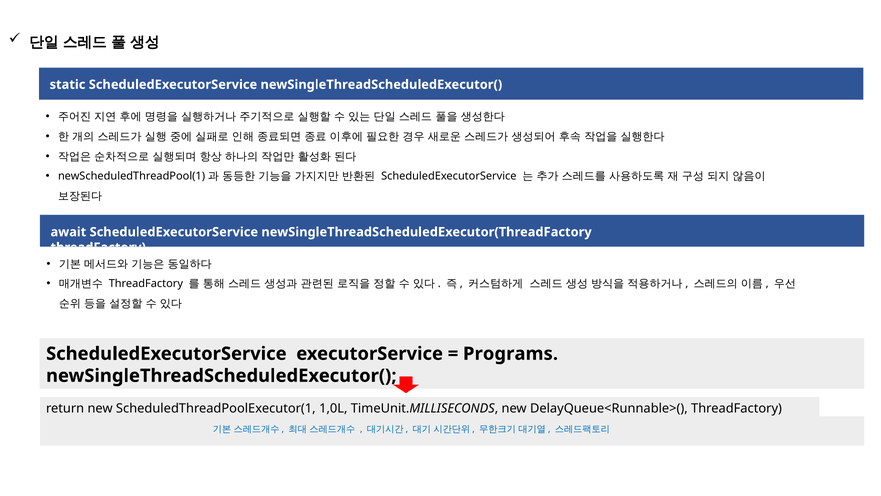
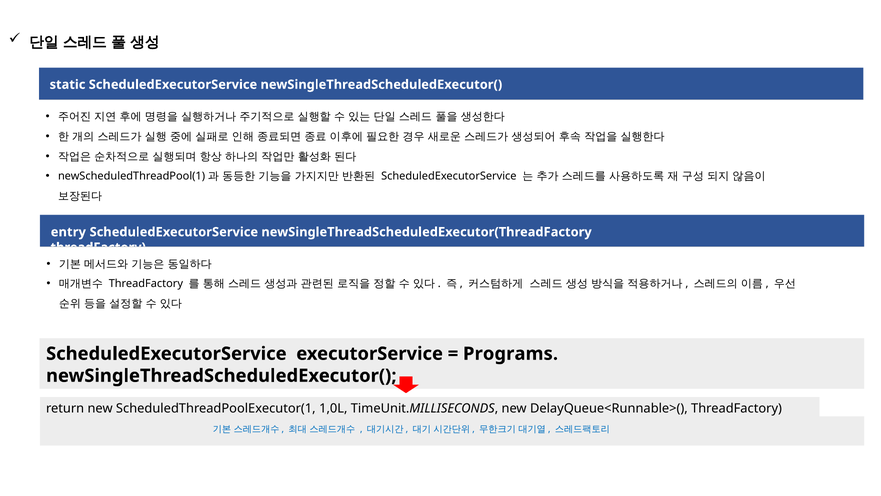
await: await -> entry
